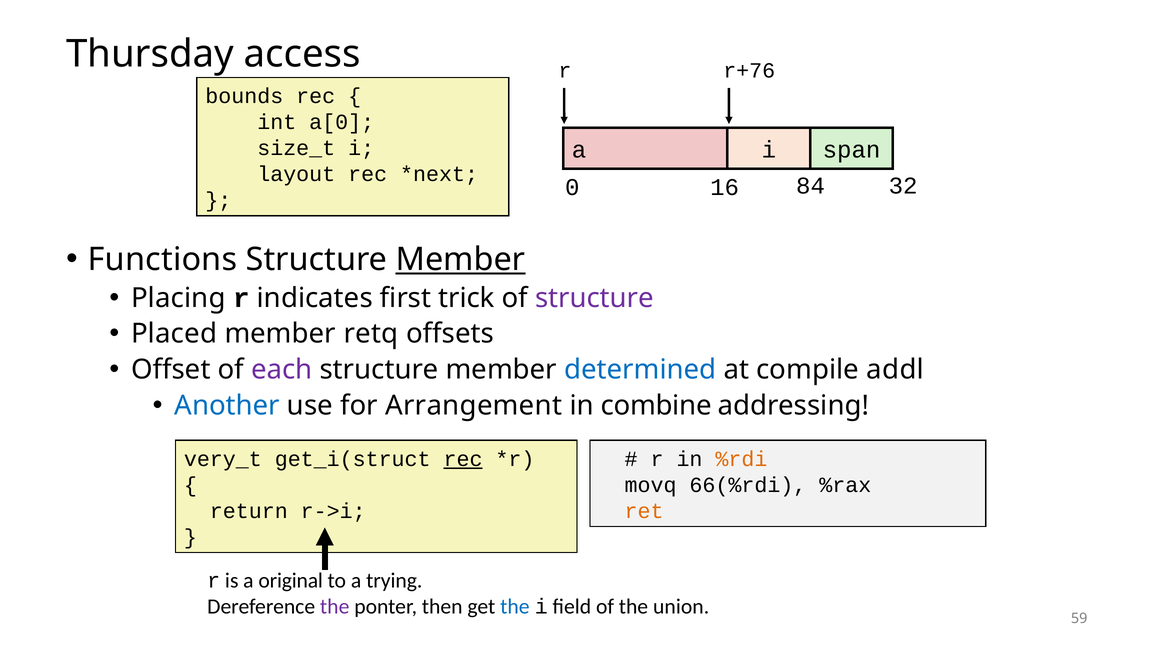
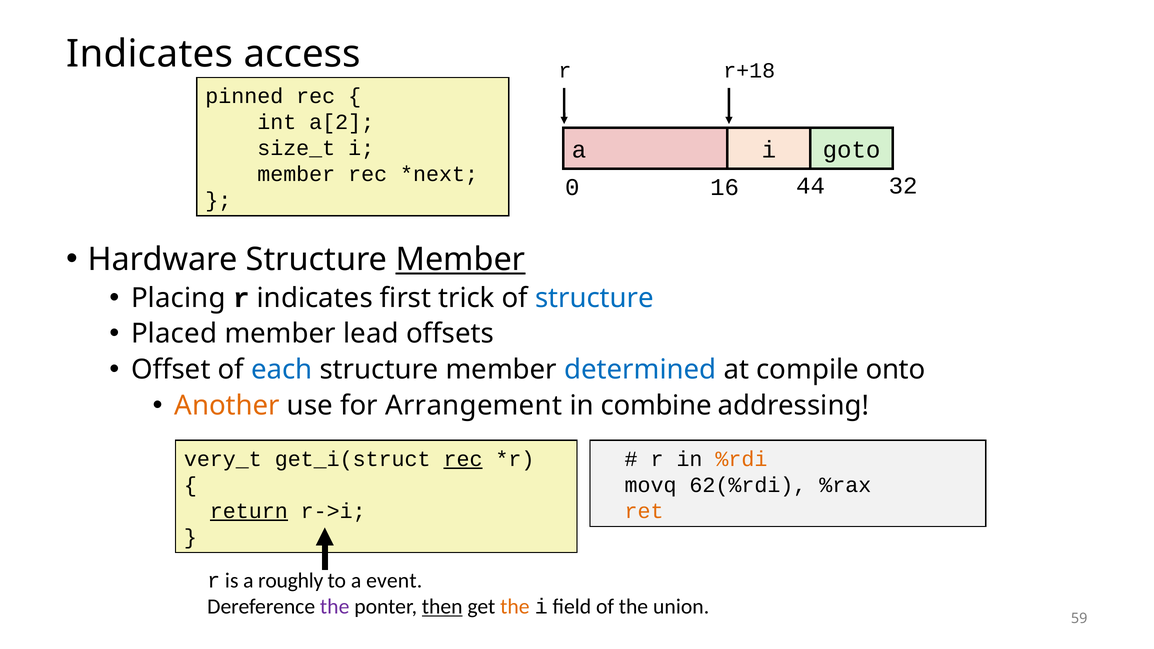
Thursday at (150, 54): Thursday -> Indicates
r+76: r+76 -> r+18
bounds: bounds -> pinned
a[0: a[0 -> a[2
span: span -> goto
layout at (296, 174): layout -> member
84: 84 -> 44
Functions: Functions -> Hardware
structure at (594, 298) colour: purple -> blue
retq: retq -> lead
each colour: purple -> blue
addl: addl -> onto
Another colour: blue -> orange
66(%rdi: 66(%rdi -> 62(%rdi
return underline: none -> present
original: original -> roughly
trying: trying -> event
then underline: none -> present
the at (515, 607) colour: blue -> orange
